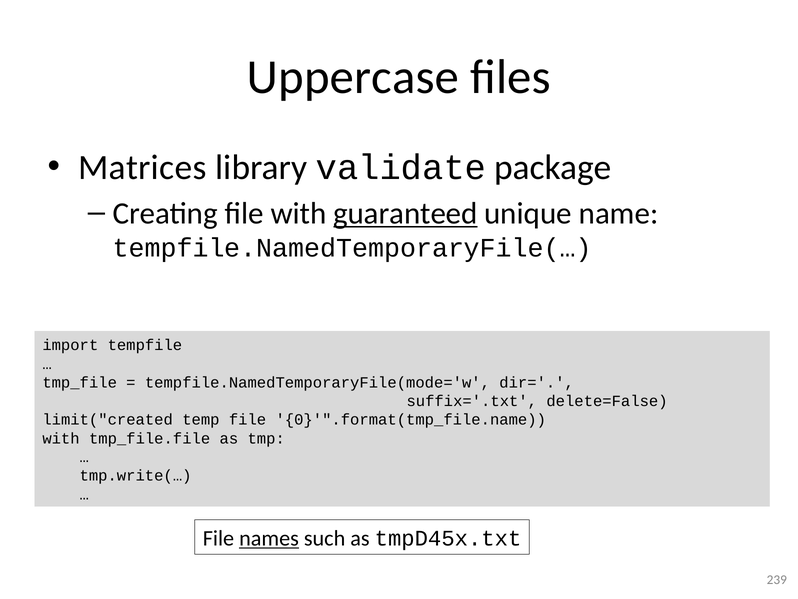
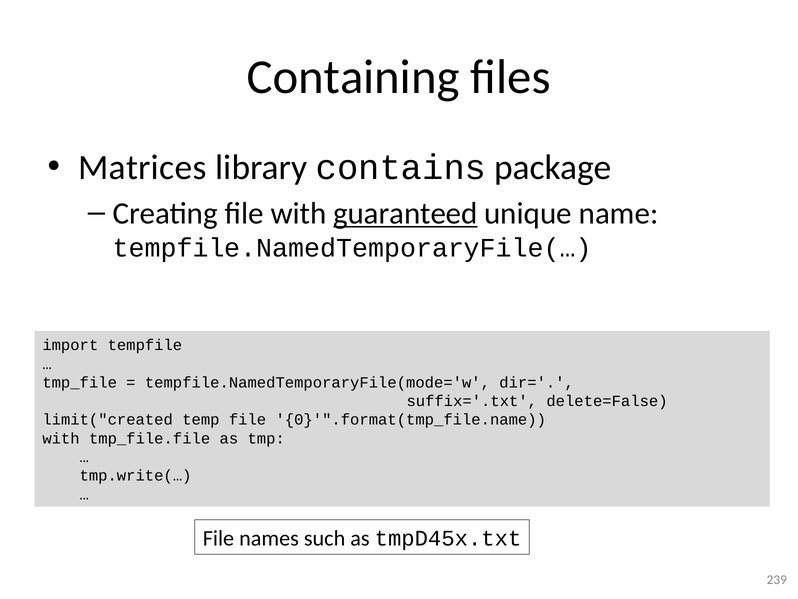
Uppercase: Uppercase -> Containing
validate: validate -> contains
names underline: present -> none
